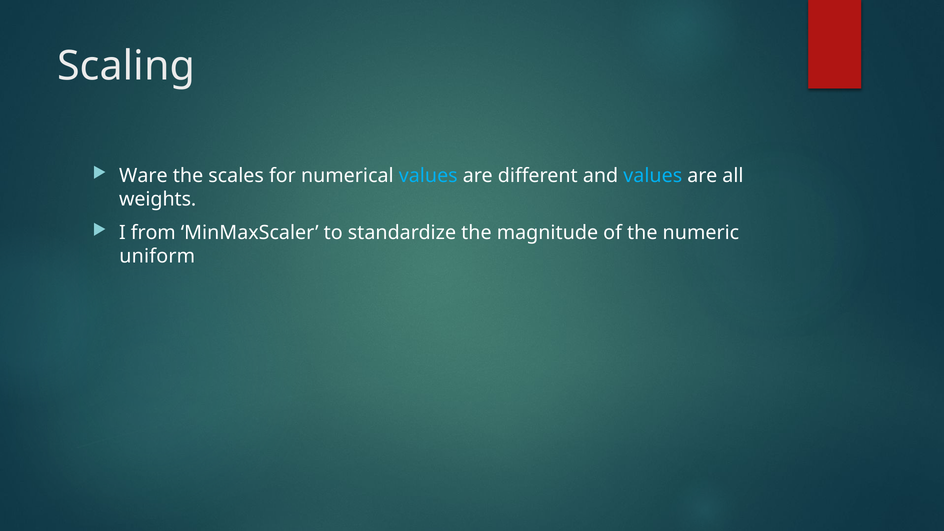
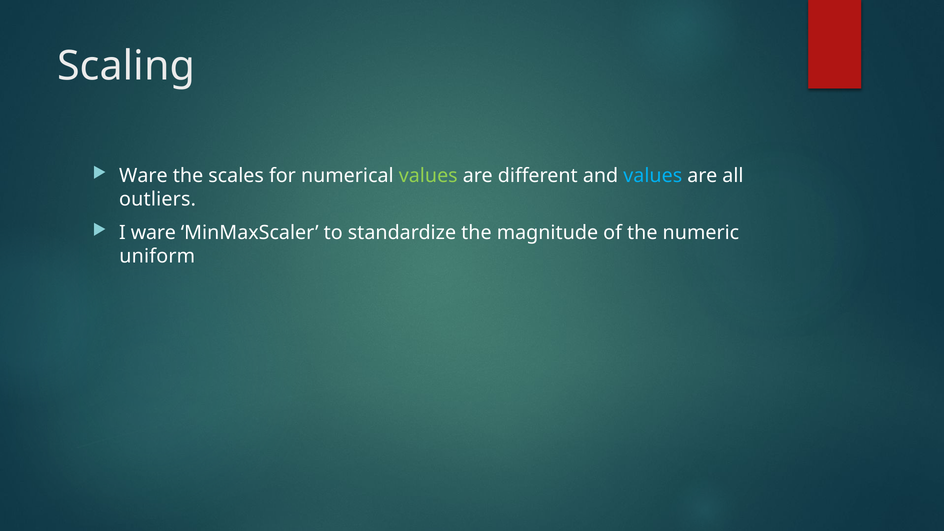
values at (428, 176) colour: light blue -> light green
weights: weights -> outliers
I from: from -> ware
